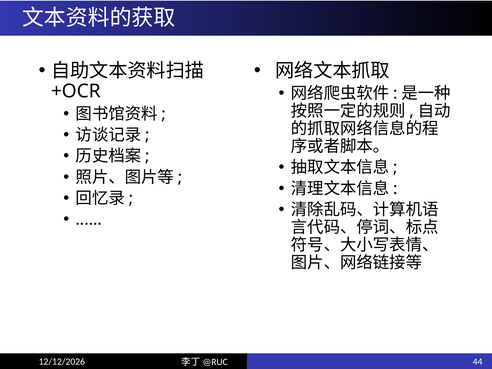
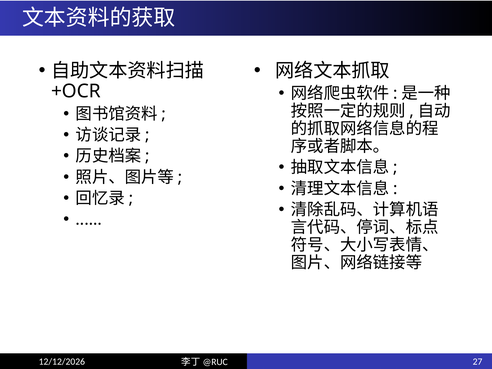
44: 44 -> 27
